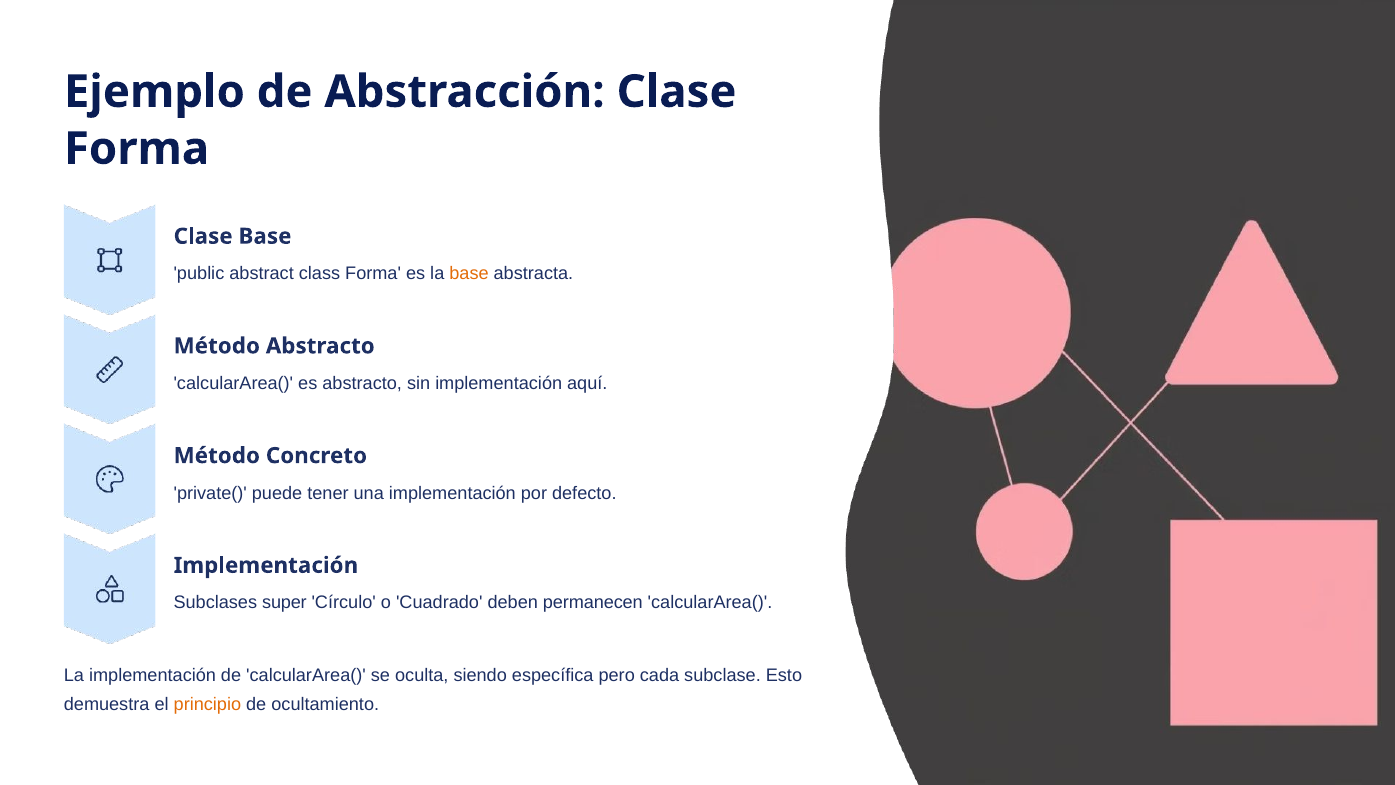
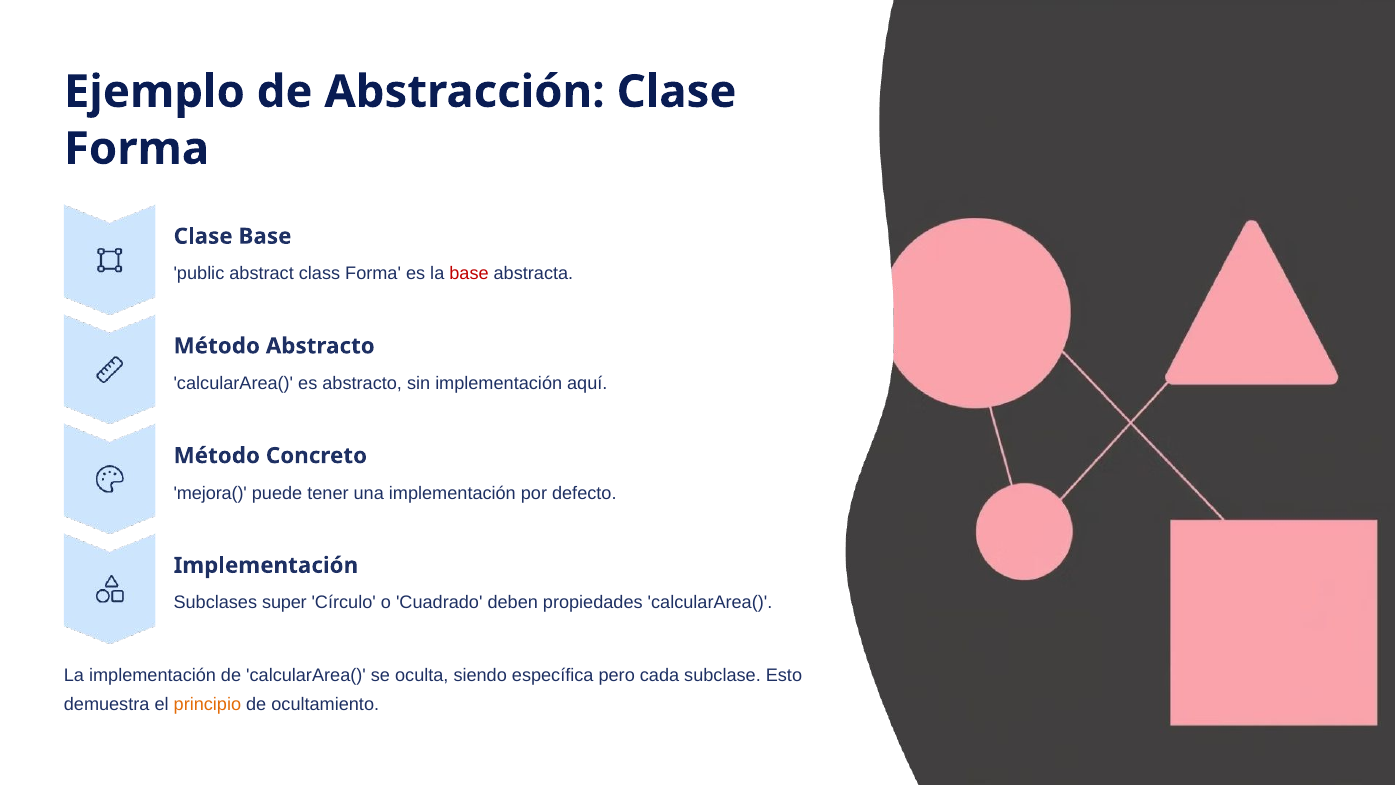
base at (469, 274) colour: orange -> red
private(: private( -> mejora(
permanecen: permanecen -> propiedades
